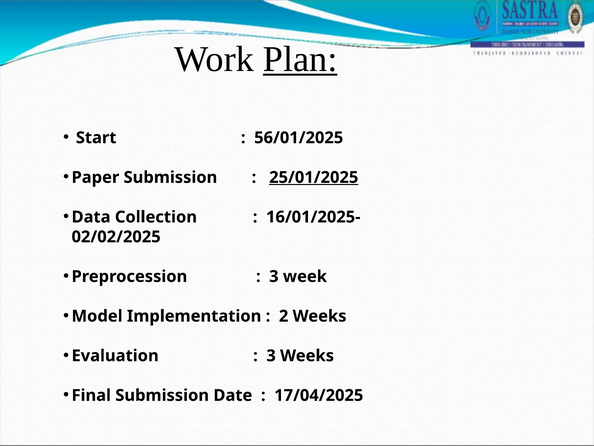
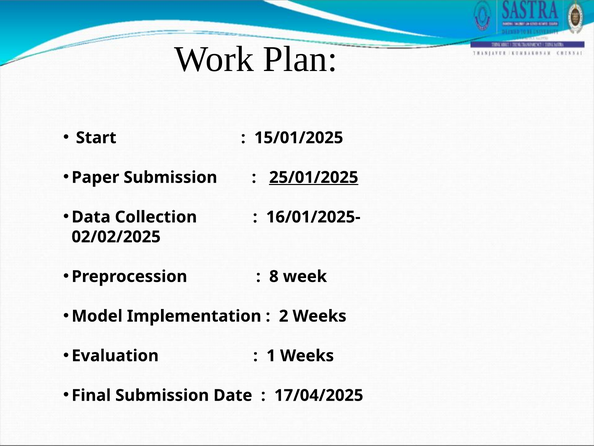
Plan underline: present -> none
56/01/2025: 56/01/2025 -> 15/01/2025
3 at (274, 276): 3 -> 8
3 at (271, 355): 3 -> 1
